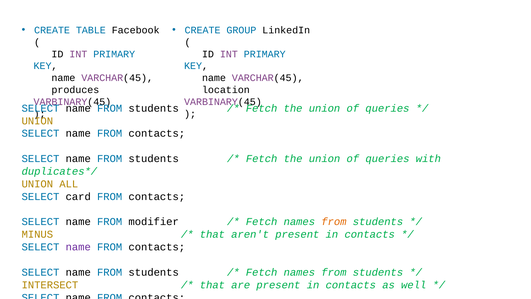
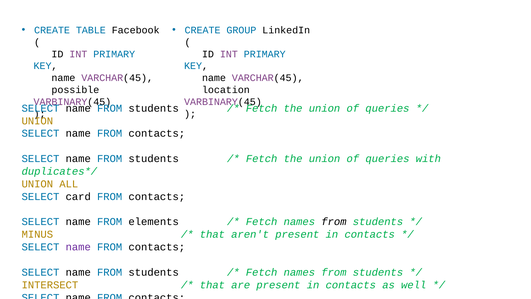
produces: produces -> possible
modifier: modifier -> elements
from at (334, 222) colour: orange -> black
